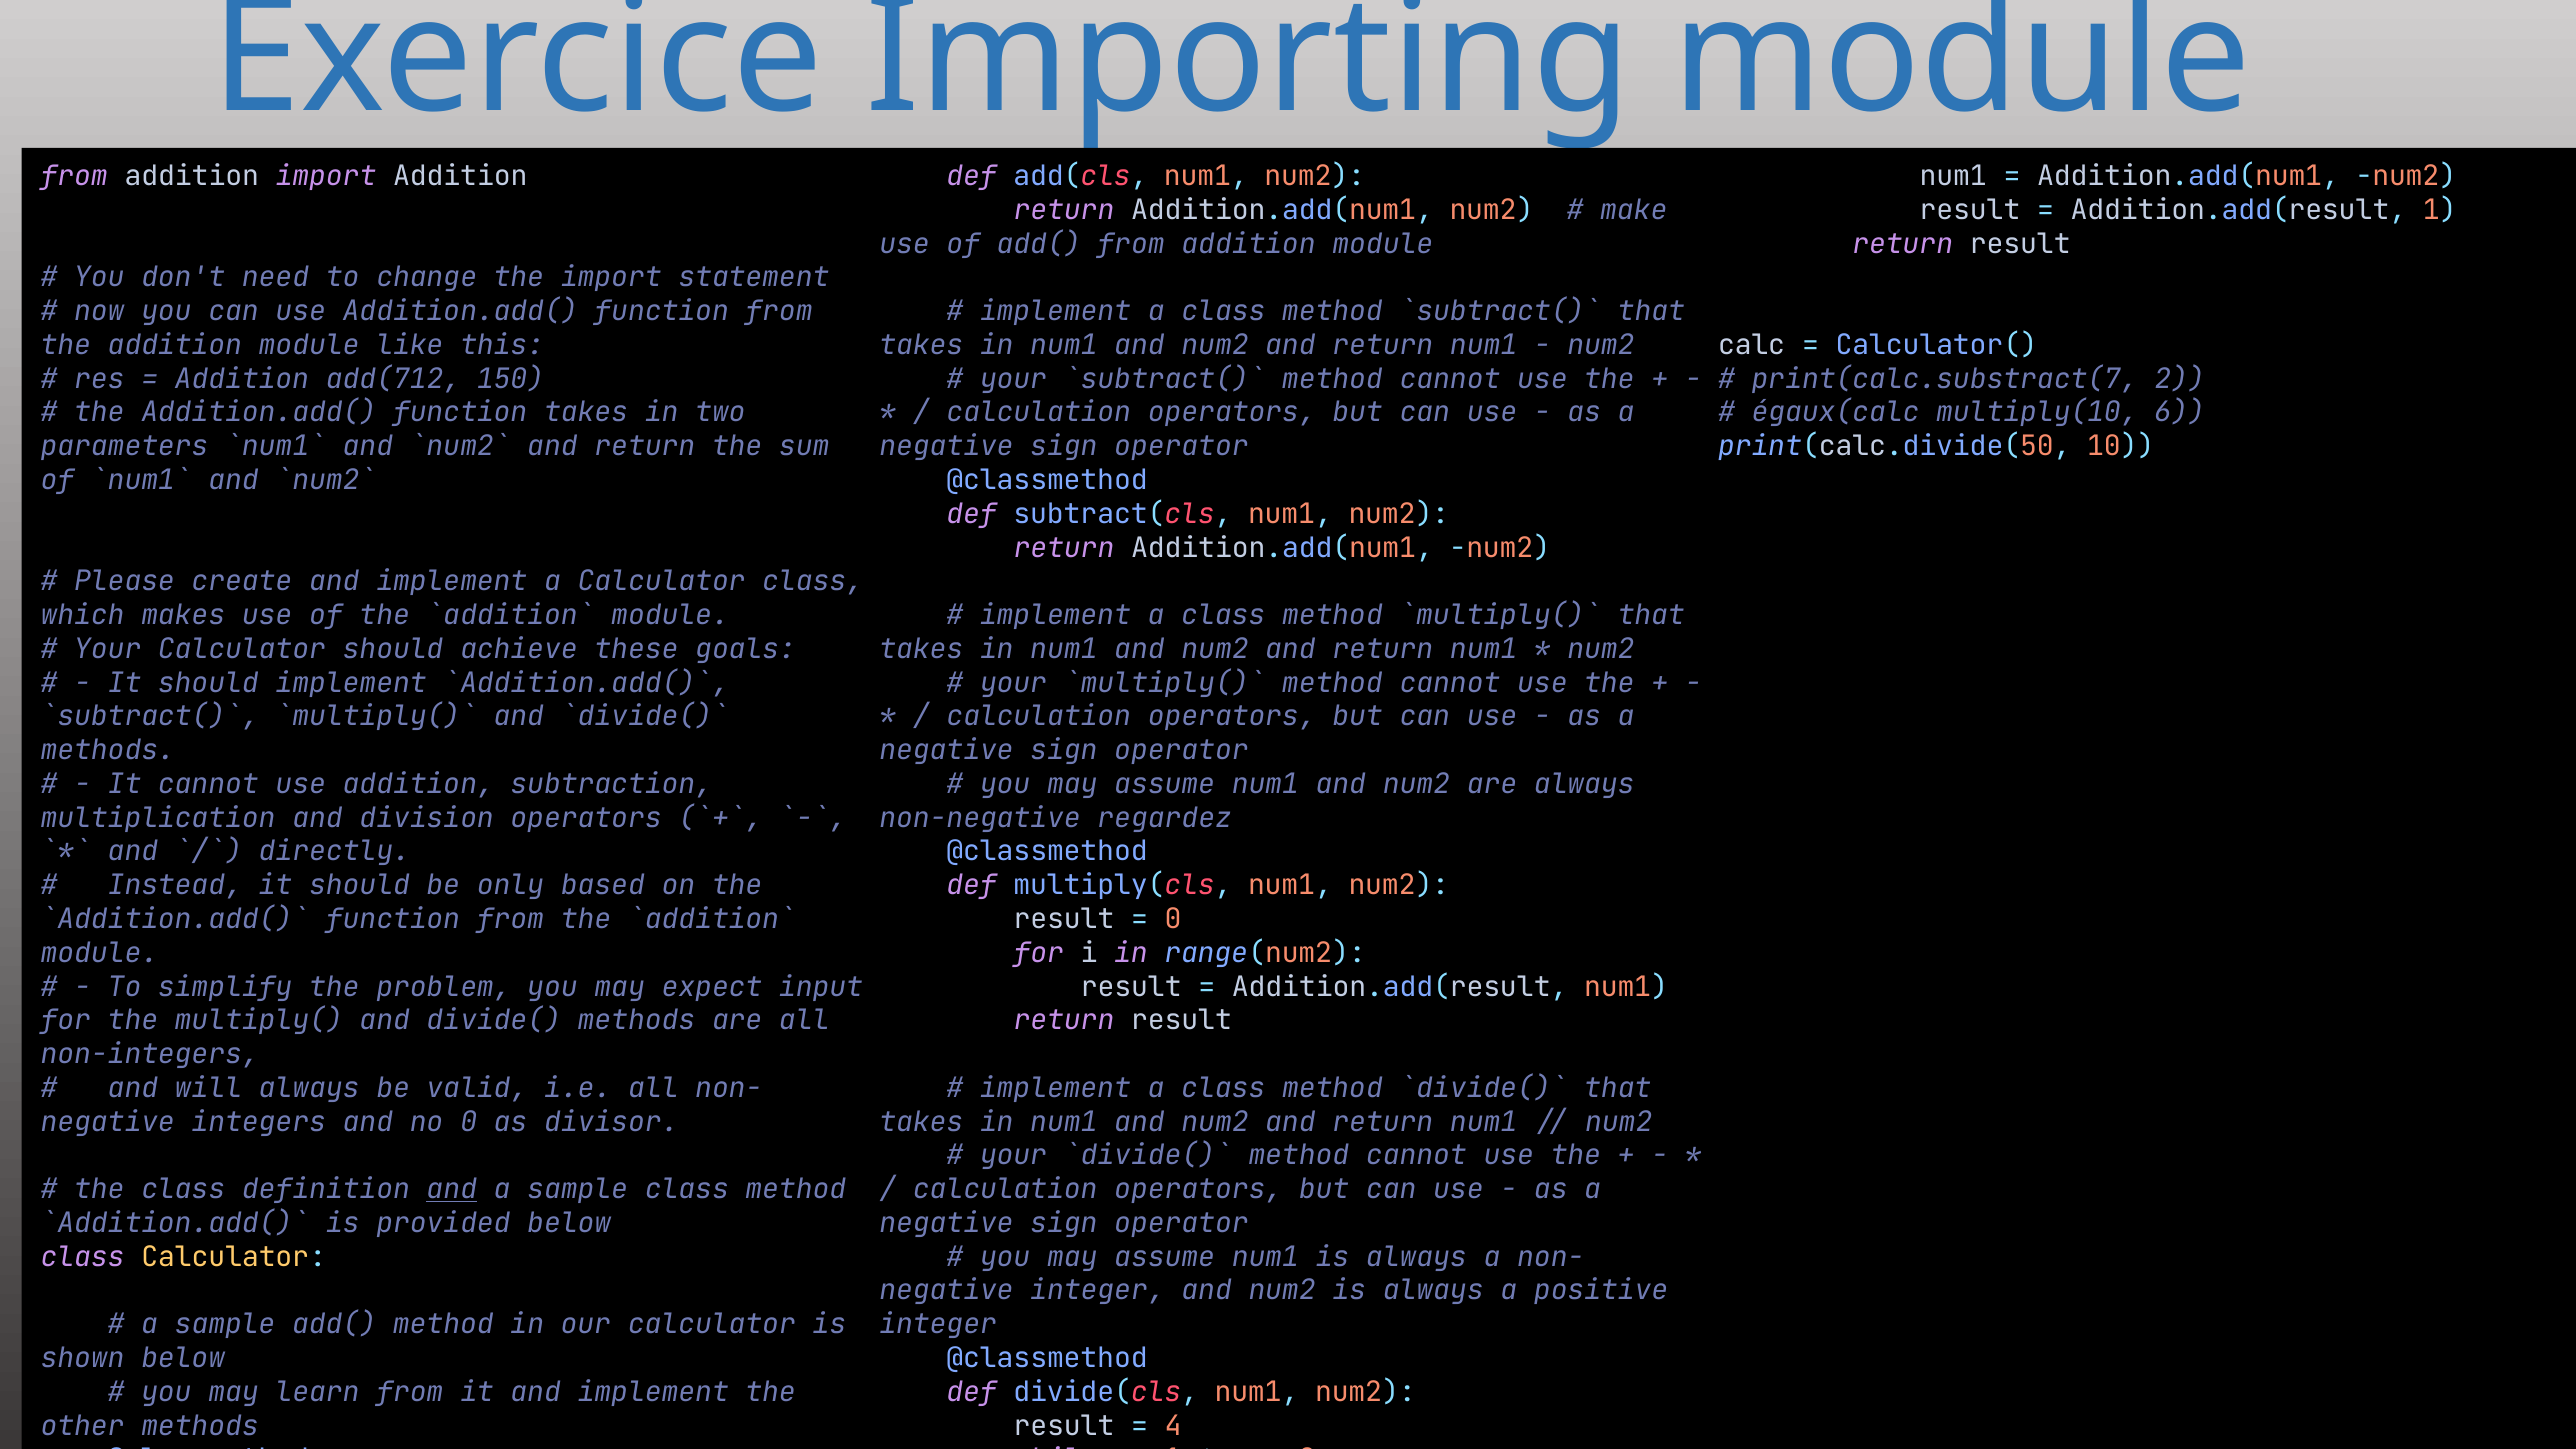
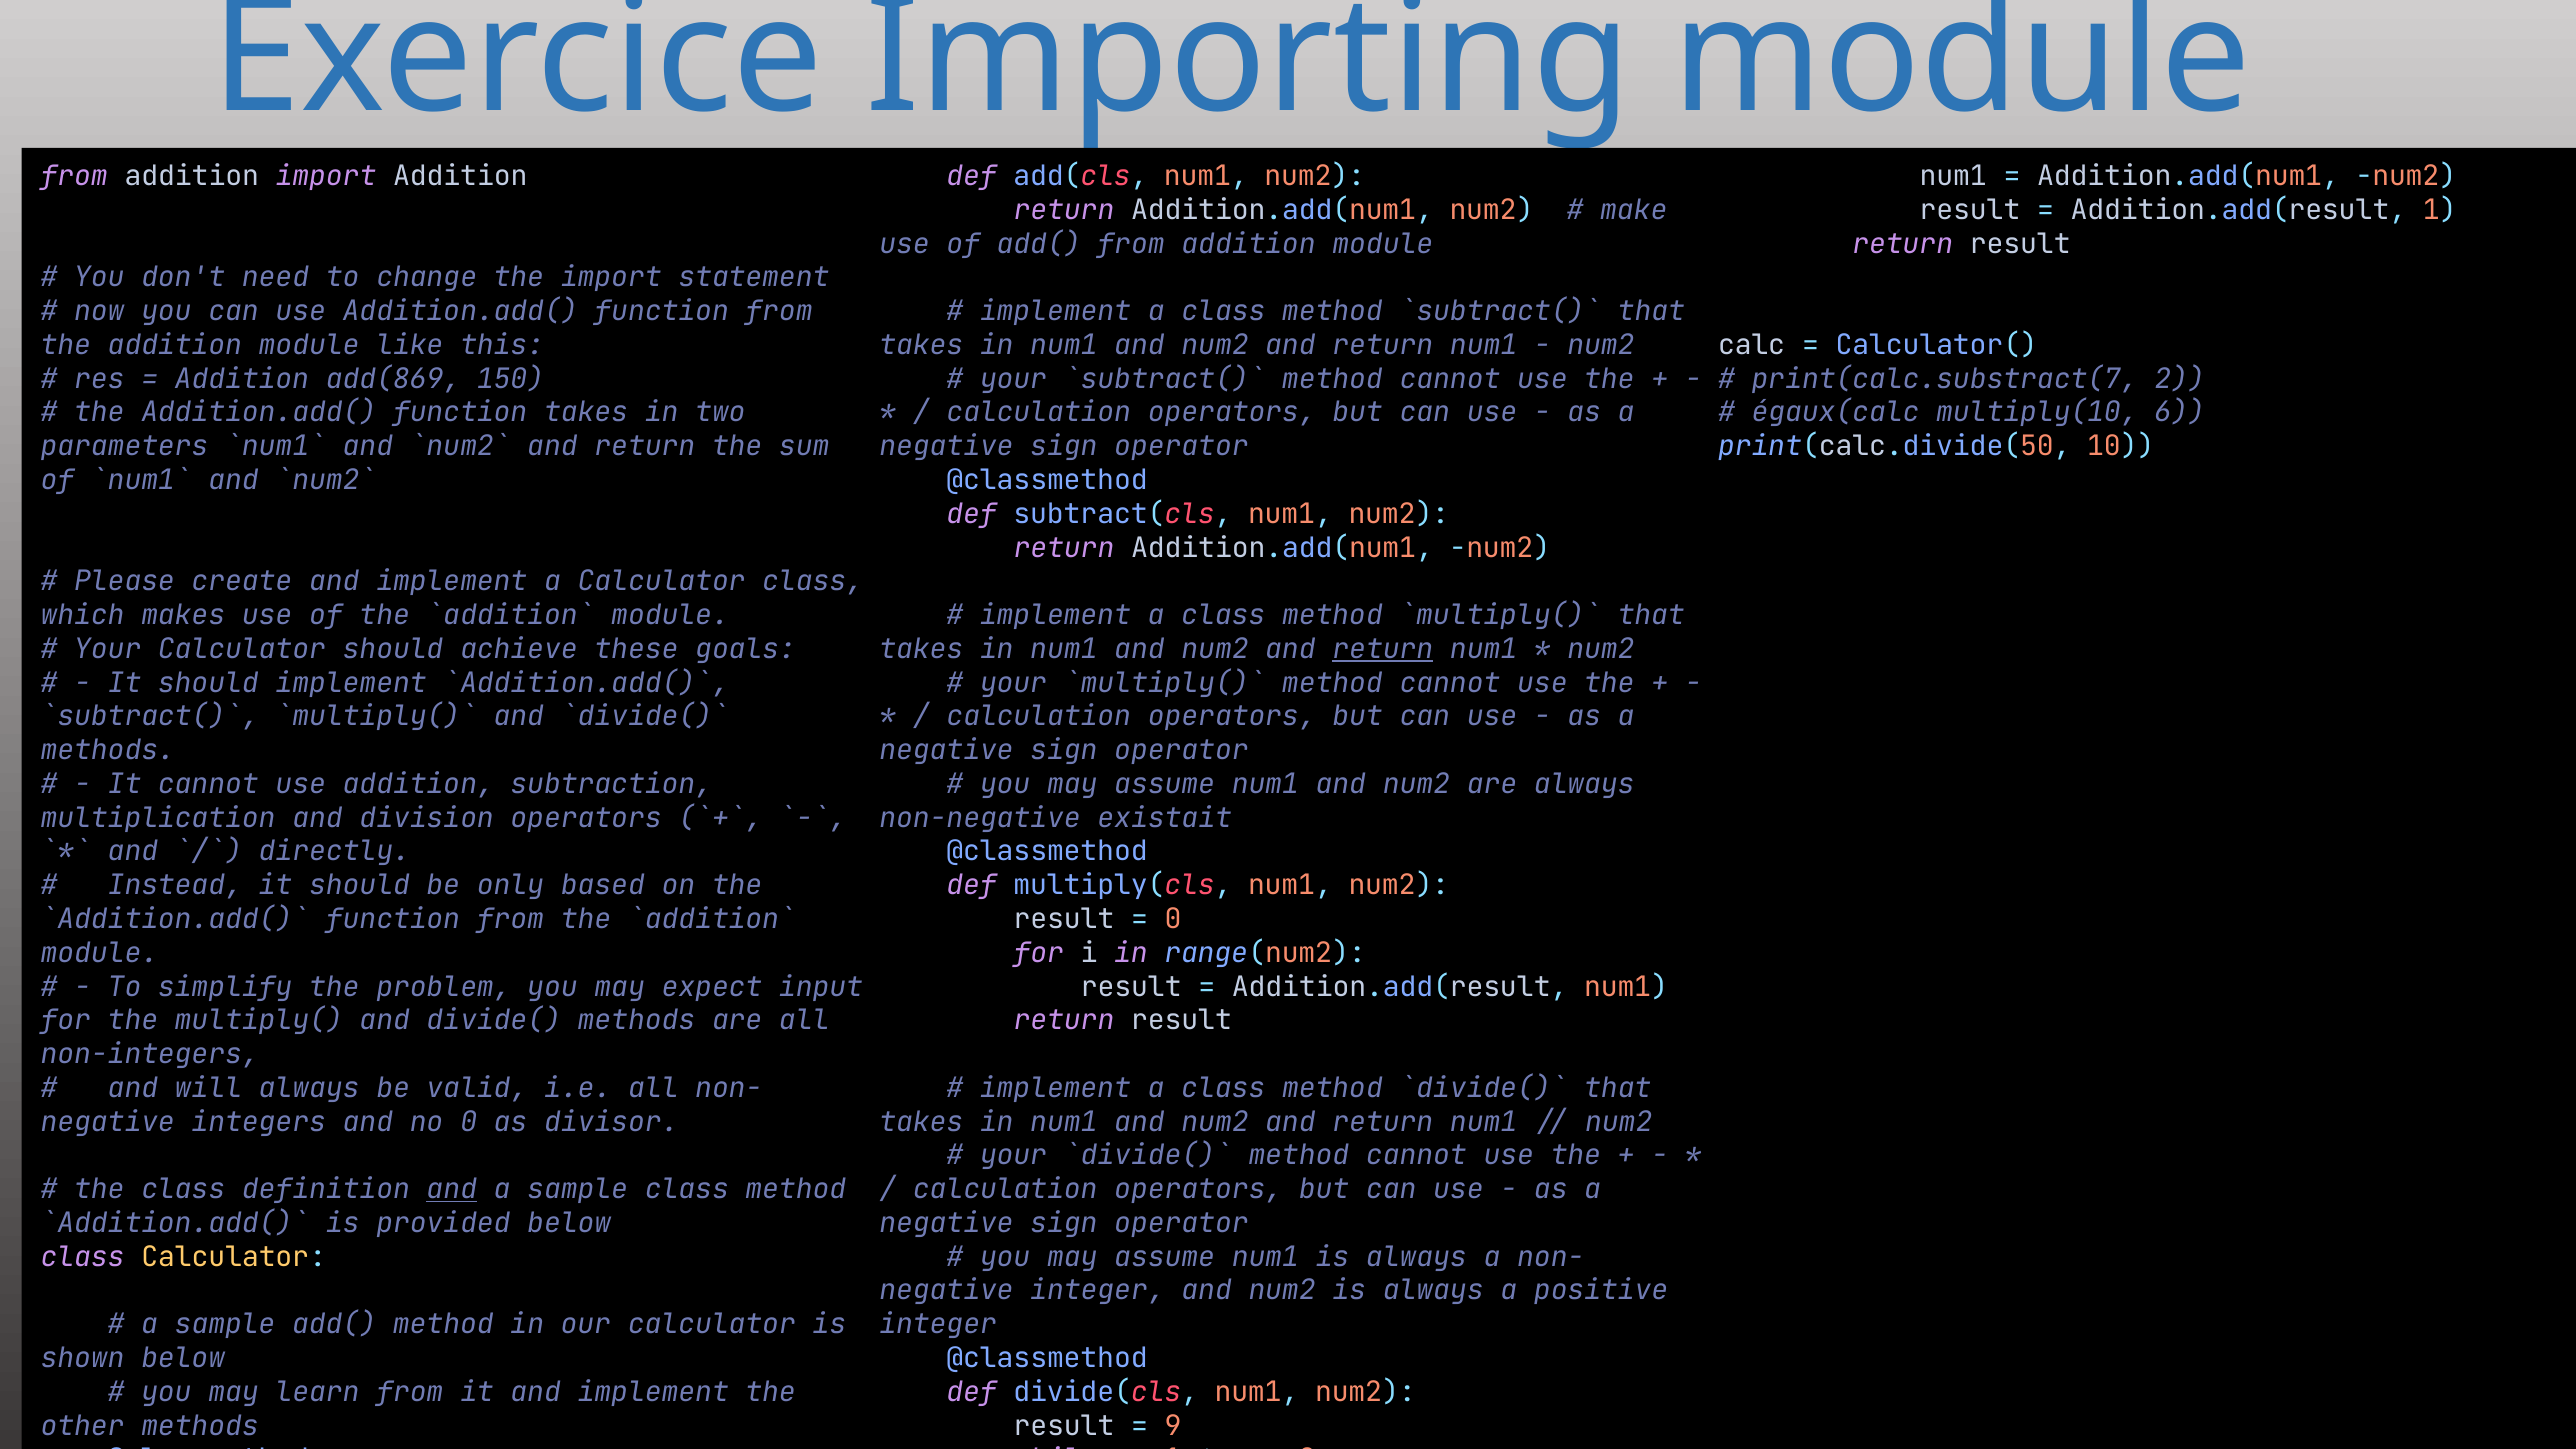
Addition.add(712: Addition.add(712 -> Addition.add(869
return at (1383, 649) underline: none -> present
regardez: regardez -> existait
4: 4 -> 9
